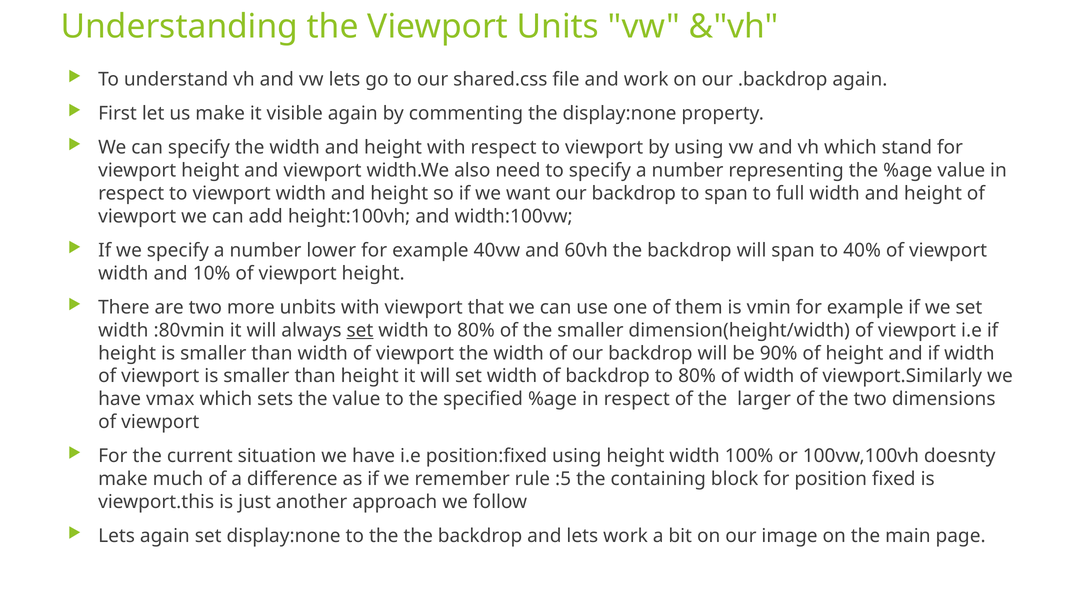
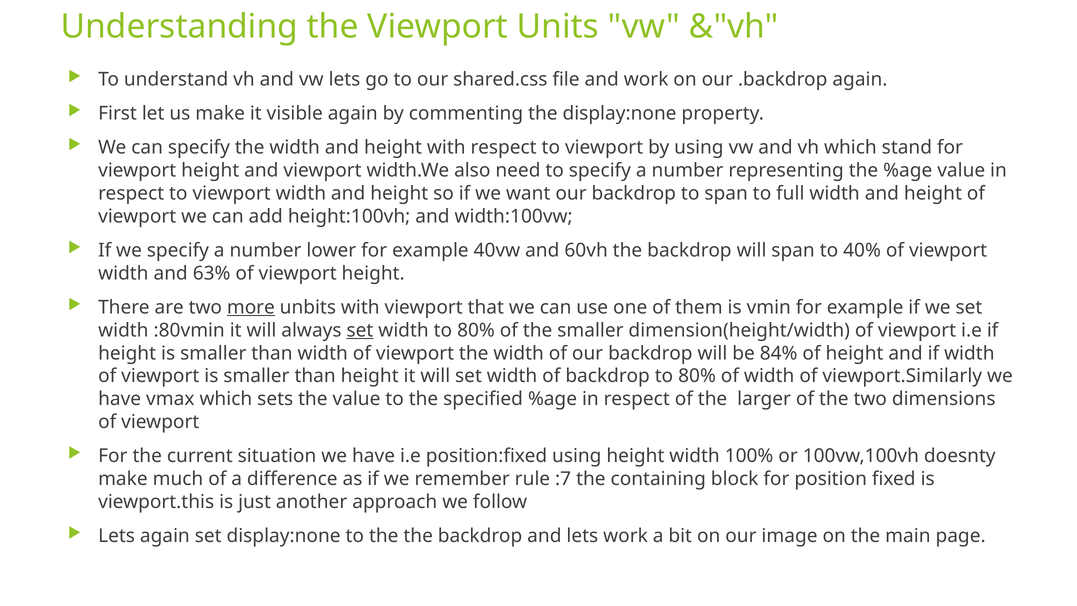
10%: 10% -> 63%
more underline: none -> present
90%: 90% -> 84%
:5: :5 -> :7
